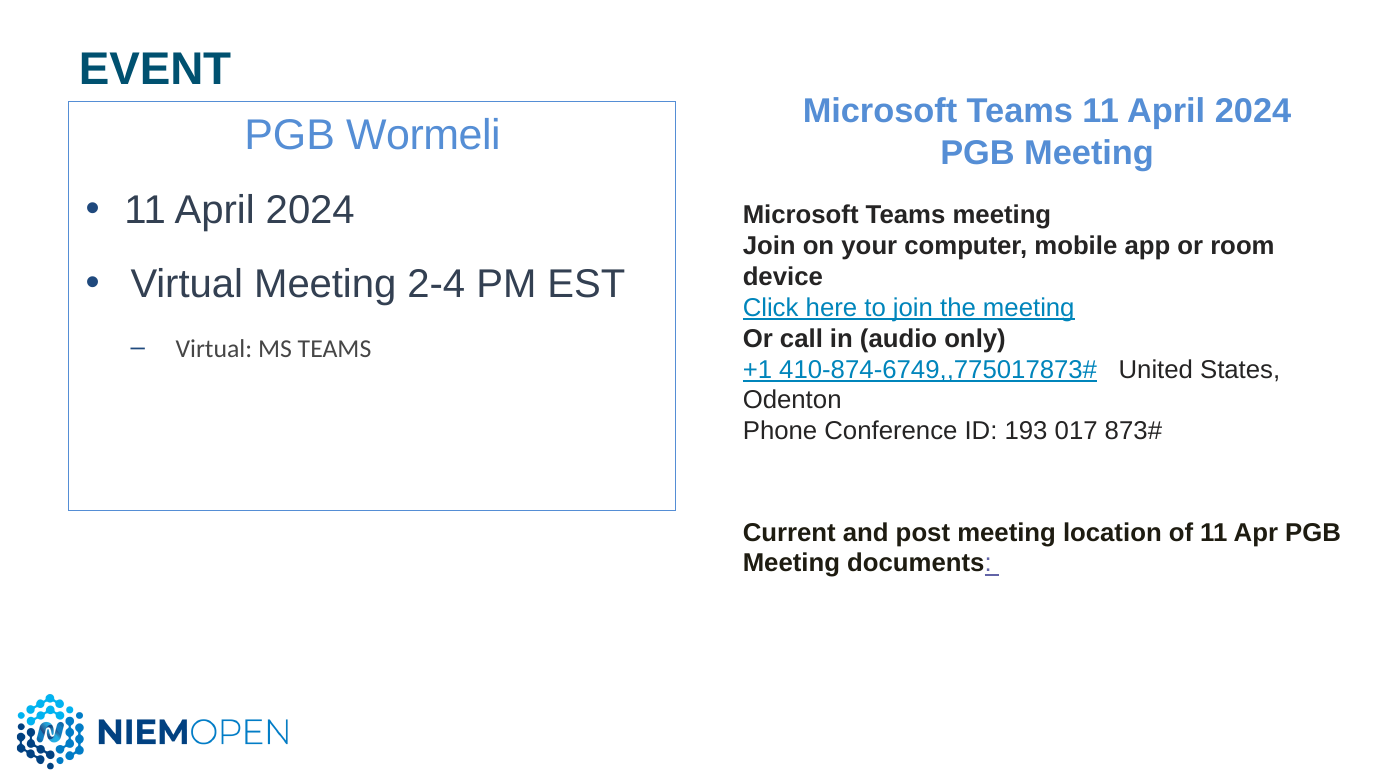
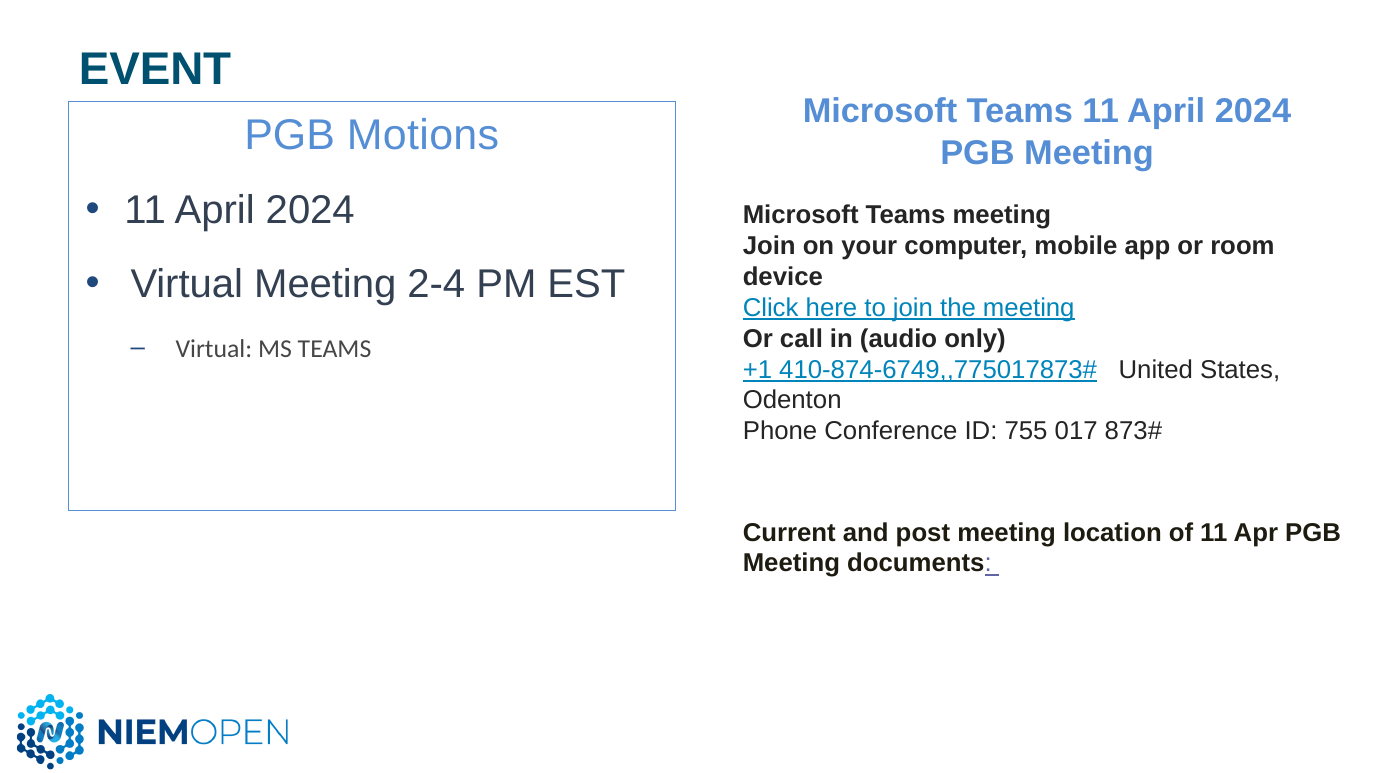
Wormeli: Wormeli -> Motions
193: 193 -> 755
